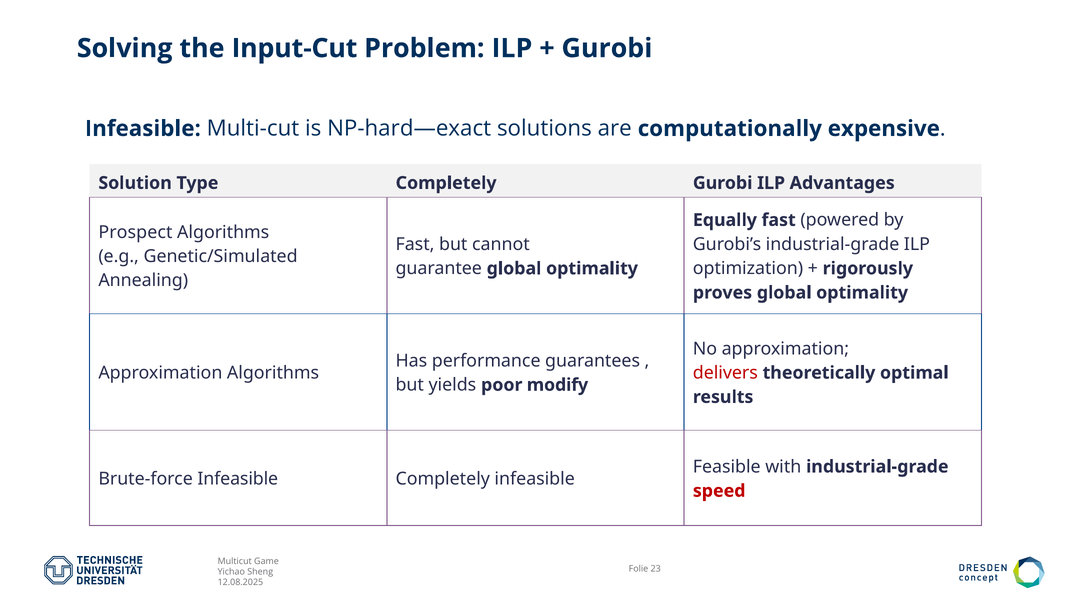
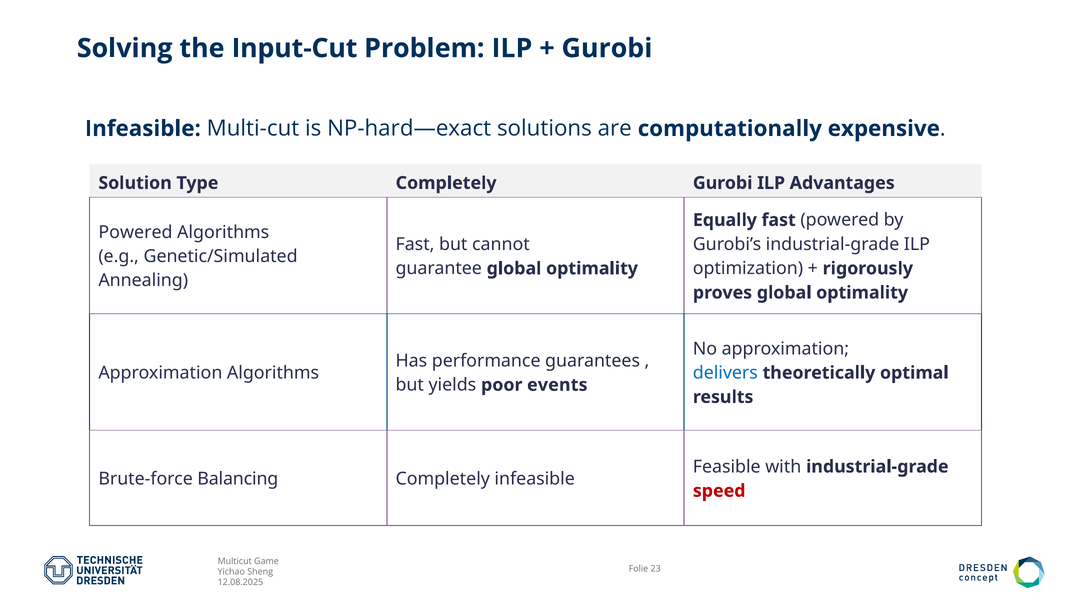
Prospect at (135, 232): Prospect -> Powered
delivers colour: red -> blue
modify: modify -> events
Brute-force Infeasible: Infeasible -> Balancing
